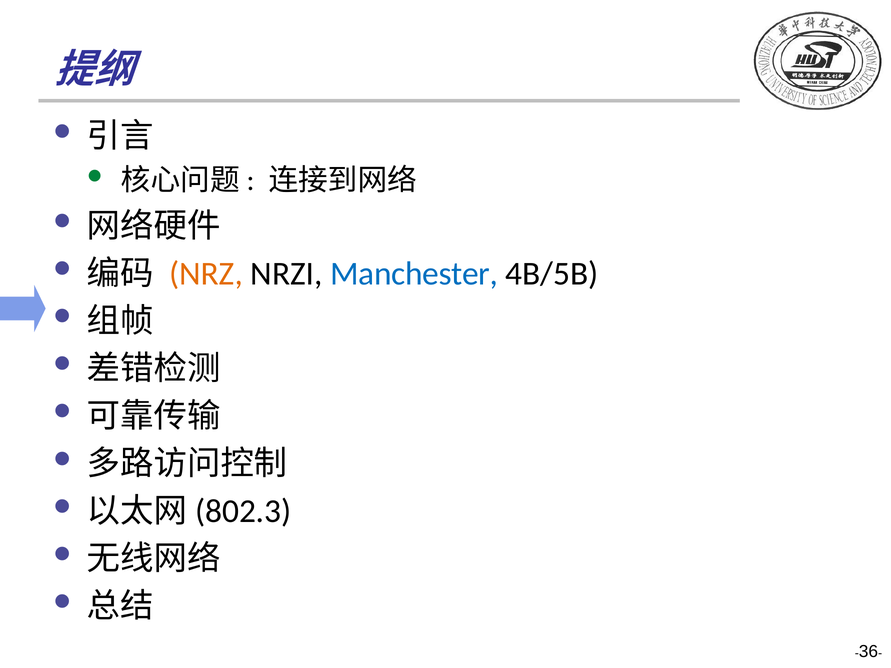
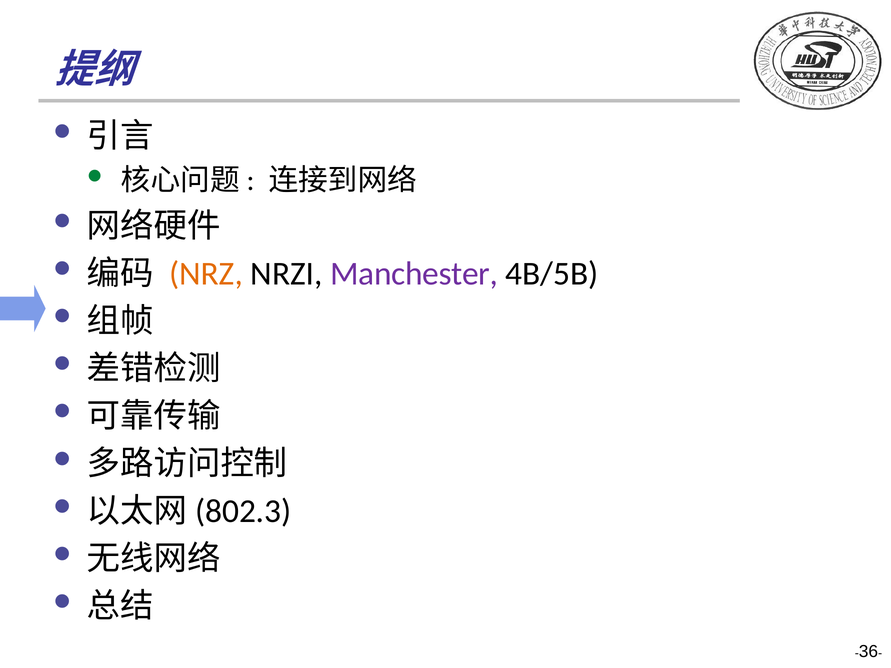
Manchester colour: blue -> purple
